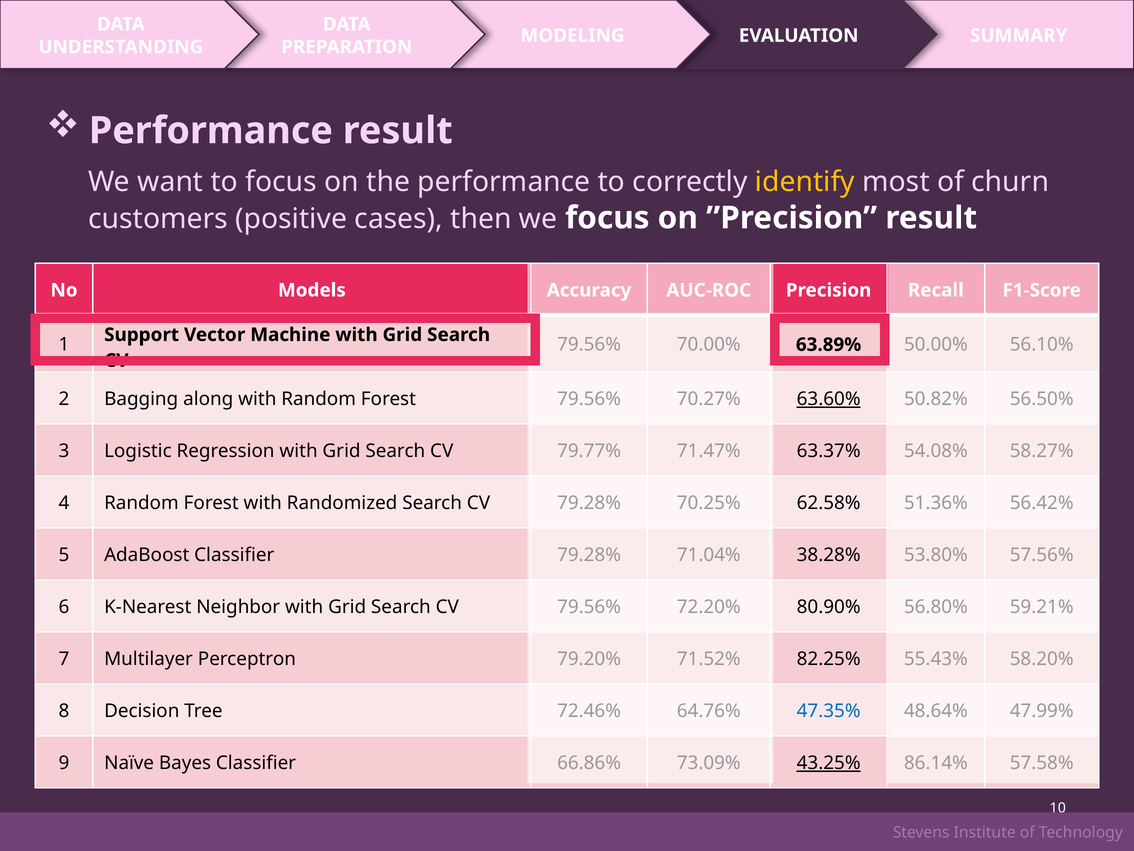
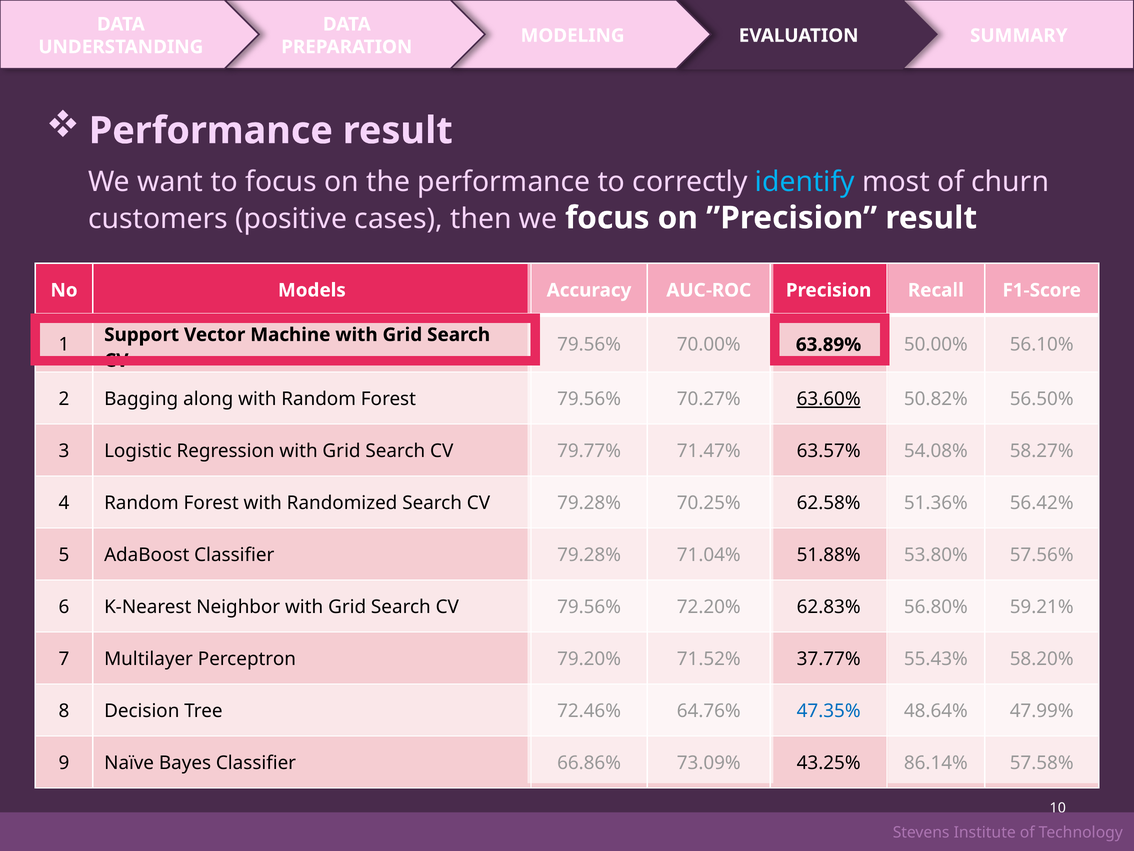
identify colour: yellow -> light blue
63.37%: 63.37% -> 63.57%
38.28%: 38.28% -> 51.88%
80.90%: 80.90% -> 62.83%
82.25%: 82.25% -> 37.77%
43.25% underline: present -> none
